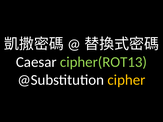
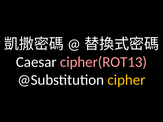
cipher(ROT13 colour: light green -> pink
